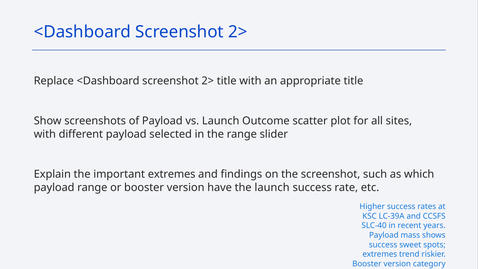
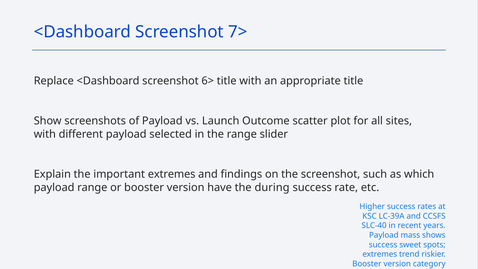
2> at (238, 32): 2> -> 7>
Replace <Dashboard screenshot 2>: 2> -> 6>
the launch: launch -> during
